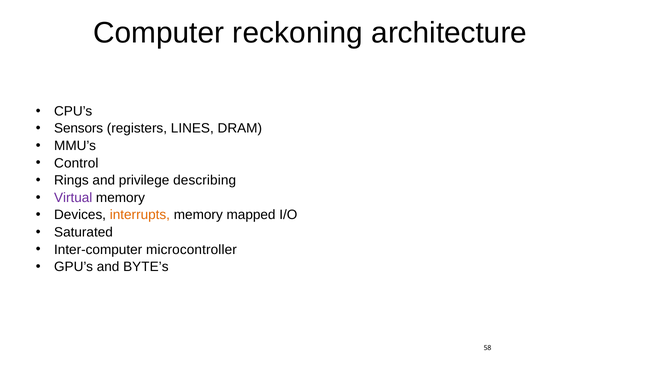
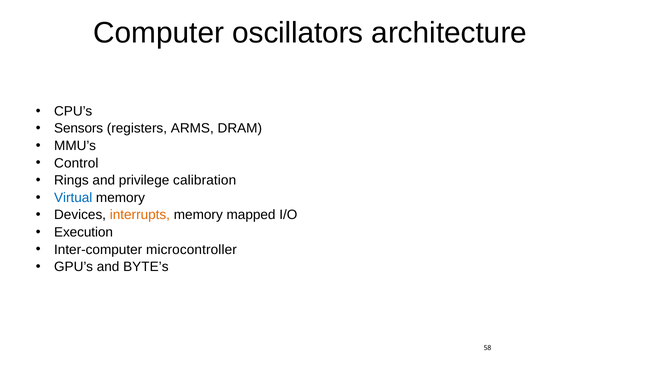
reckoning: reckoning -> oscillators
LINES: LINES -> ARMS
describing: describing -> calibration
Virtual colour: purple -> blue
Saturated: Saturated -> Execution
